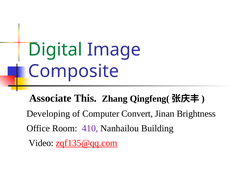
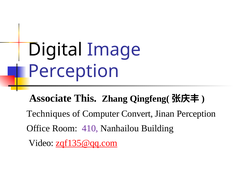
Digital colour: green -> black
Composite at (74, 71): Composite -> Perception
Developing: Developing -> Techniques
Jinan Brightness: Brightness -> Perception
